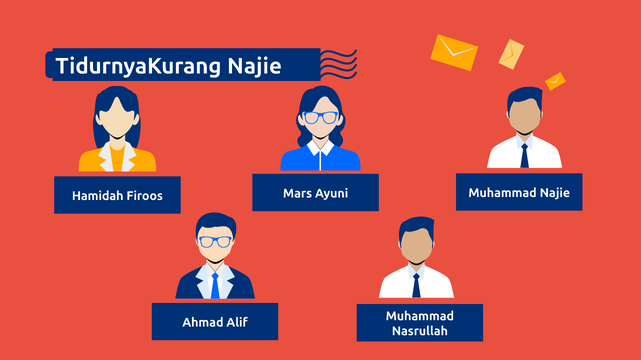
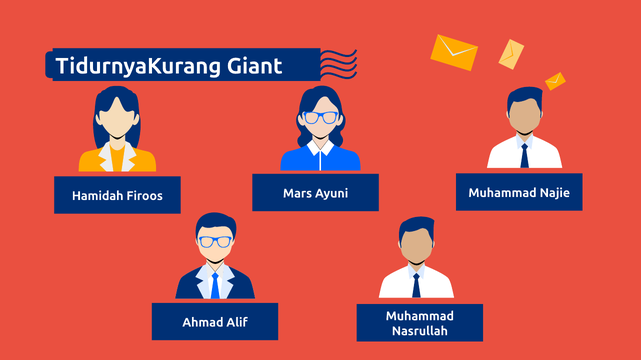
TidurnyaKurang Najie: Najie -> Giant
